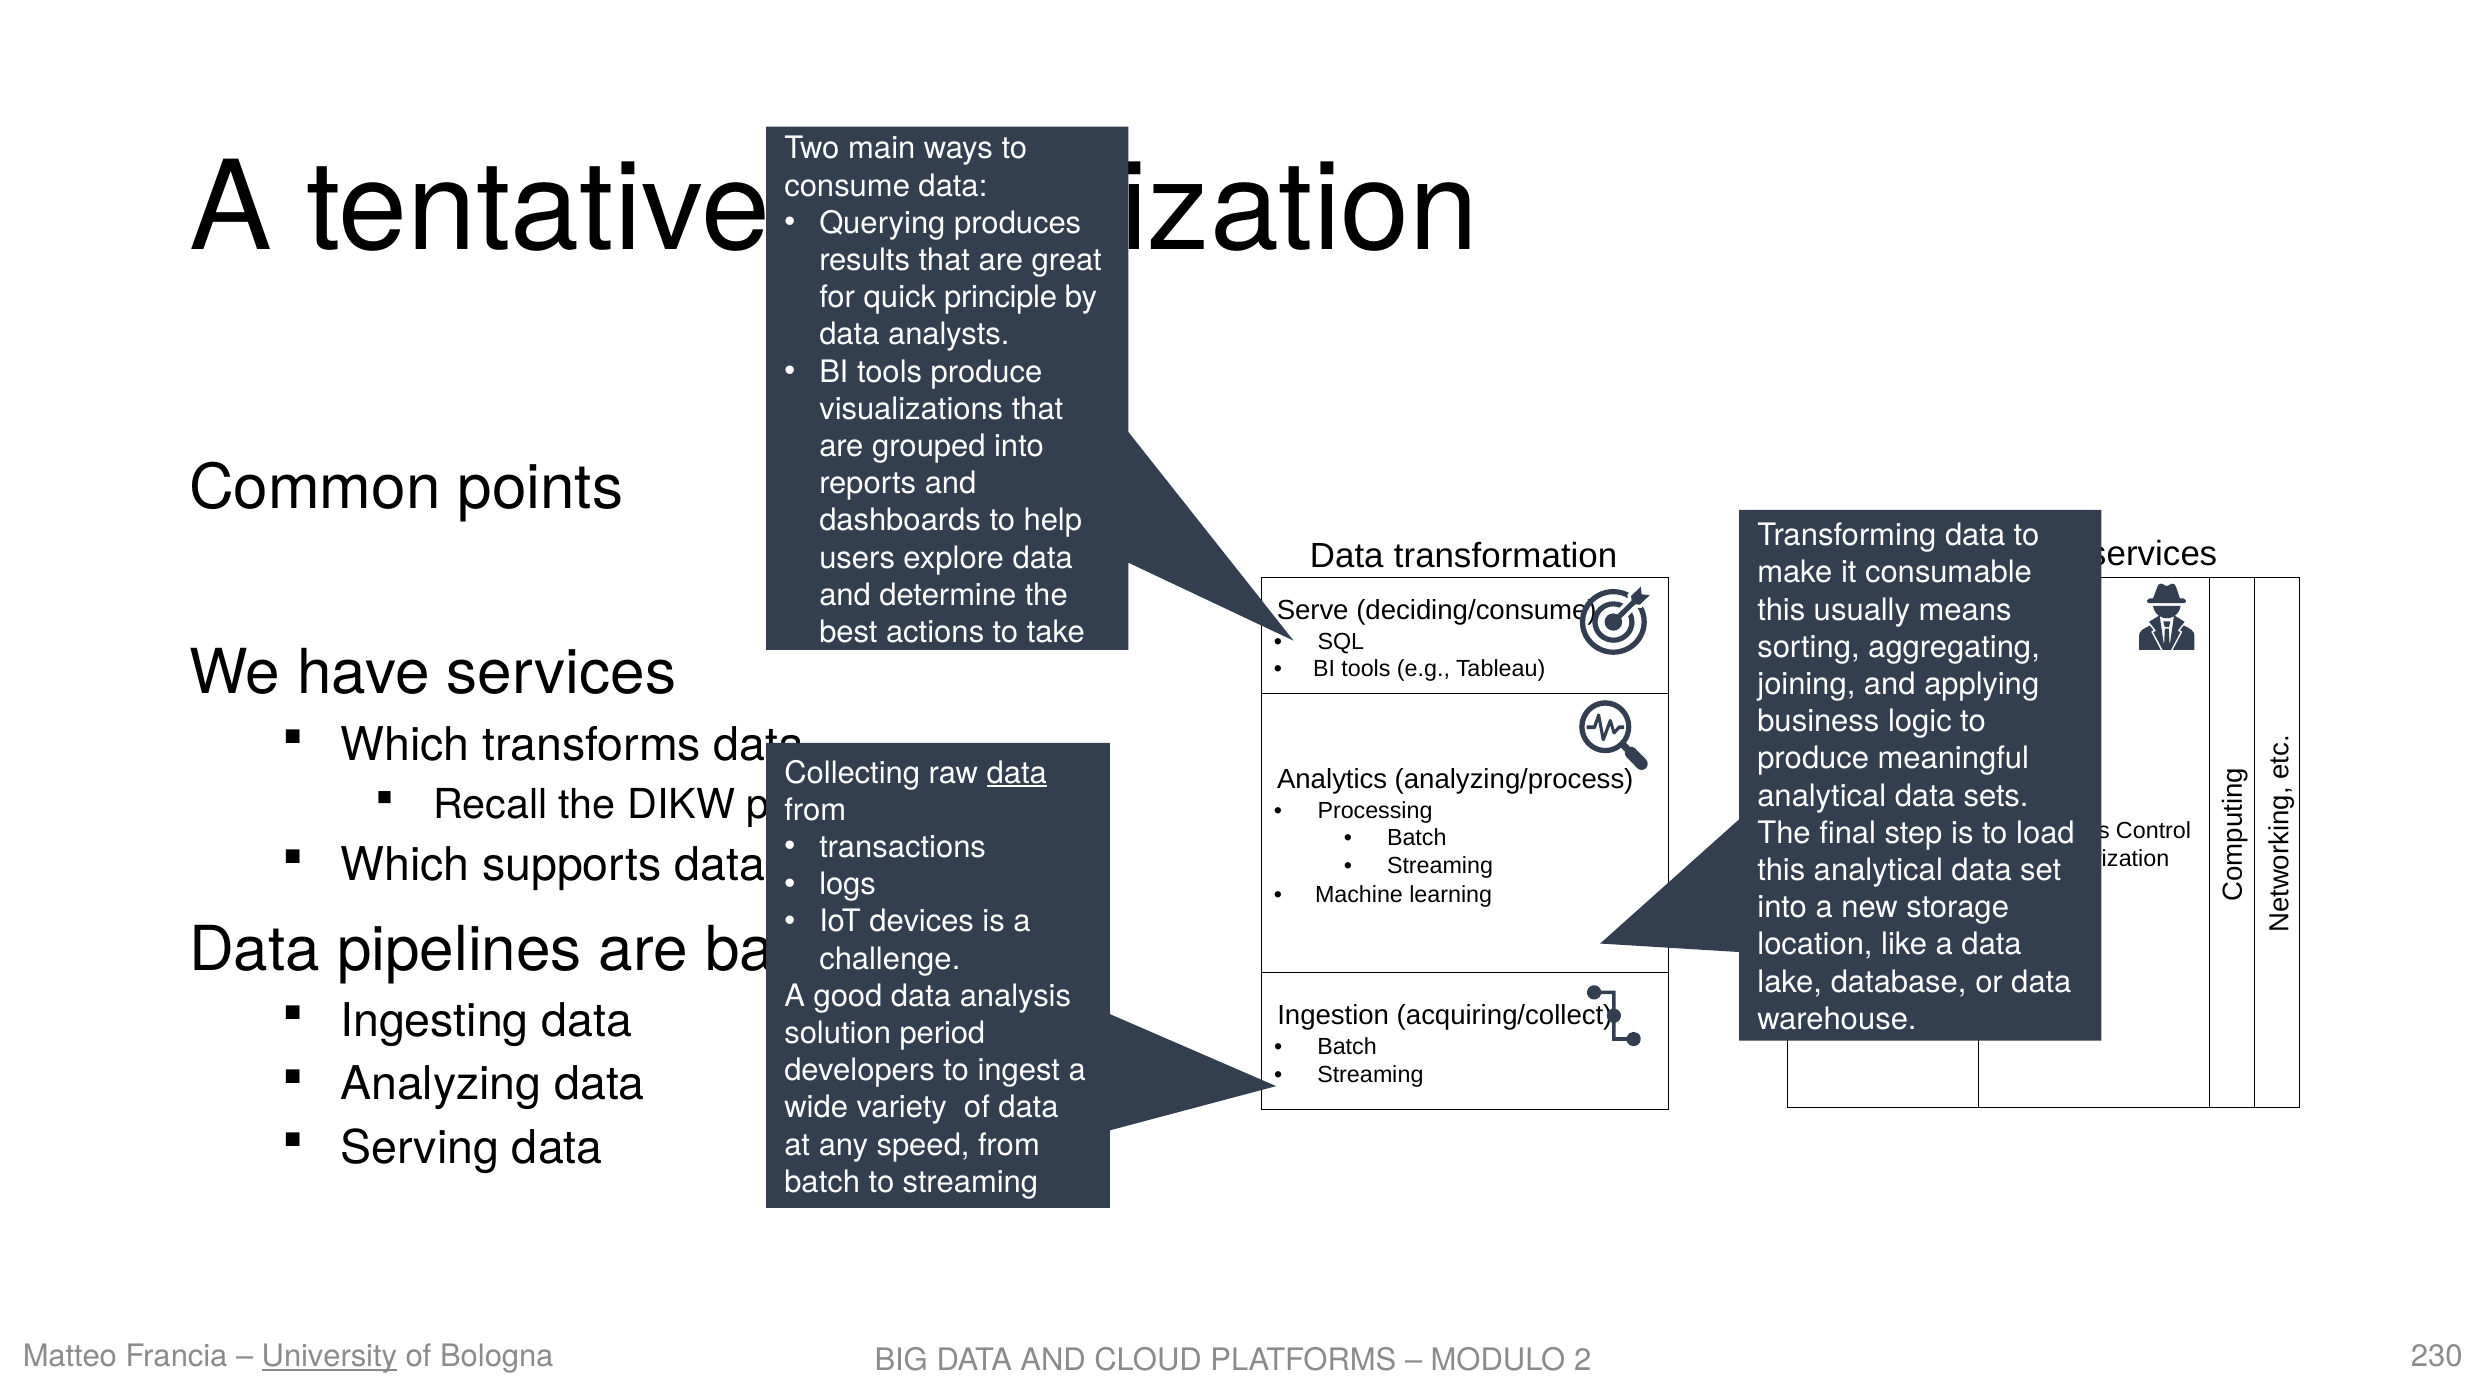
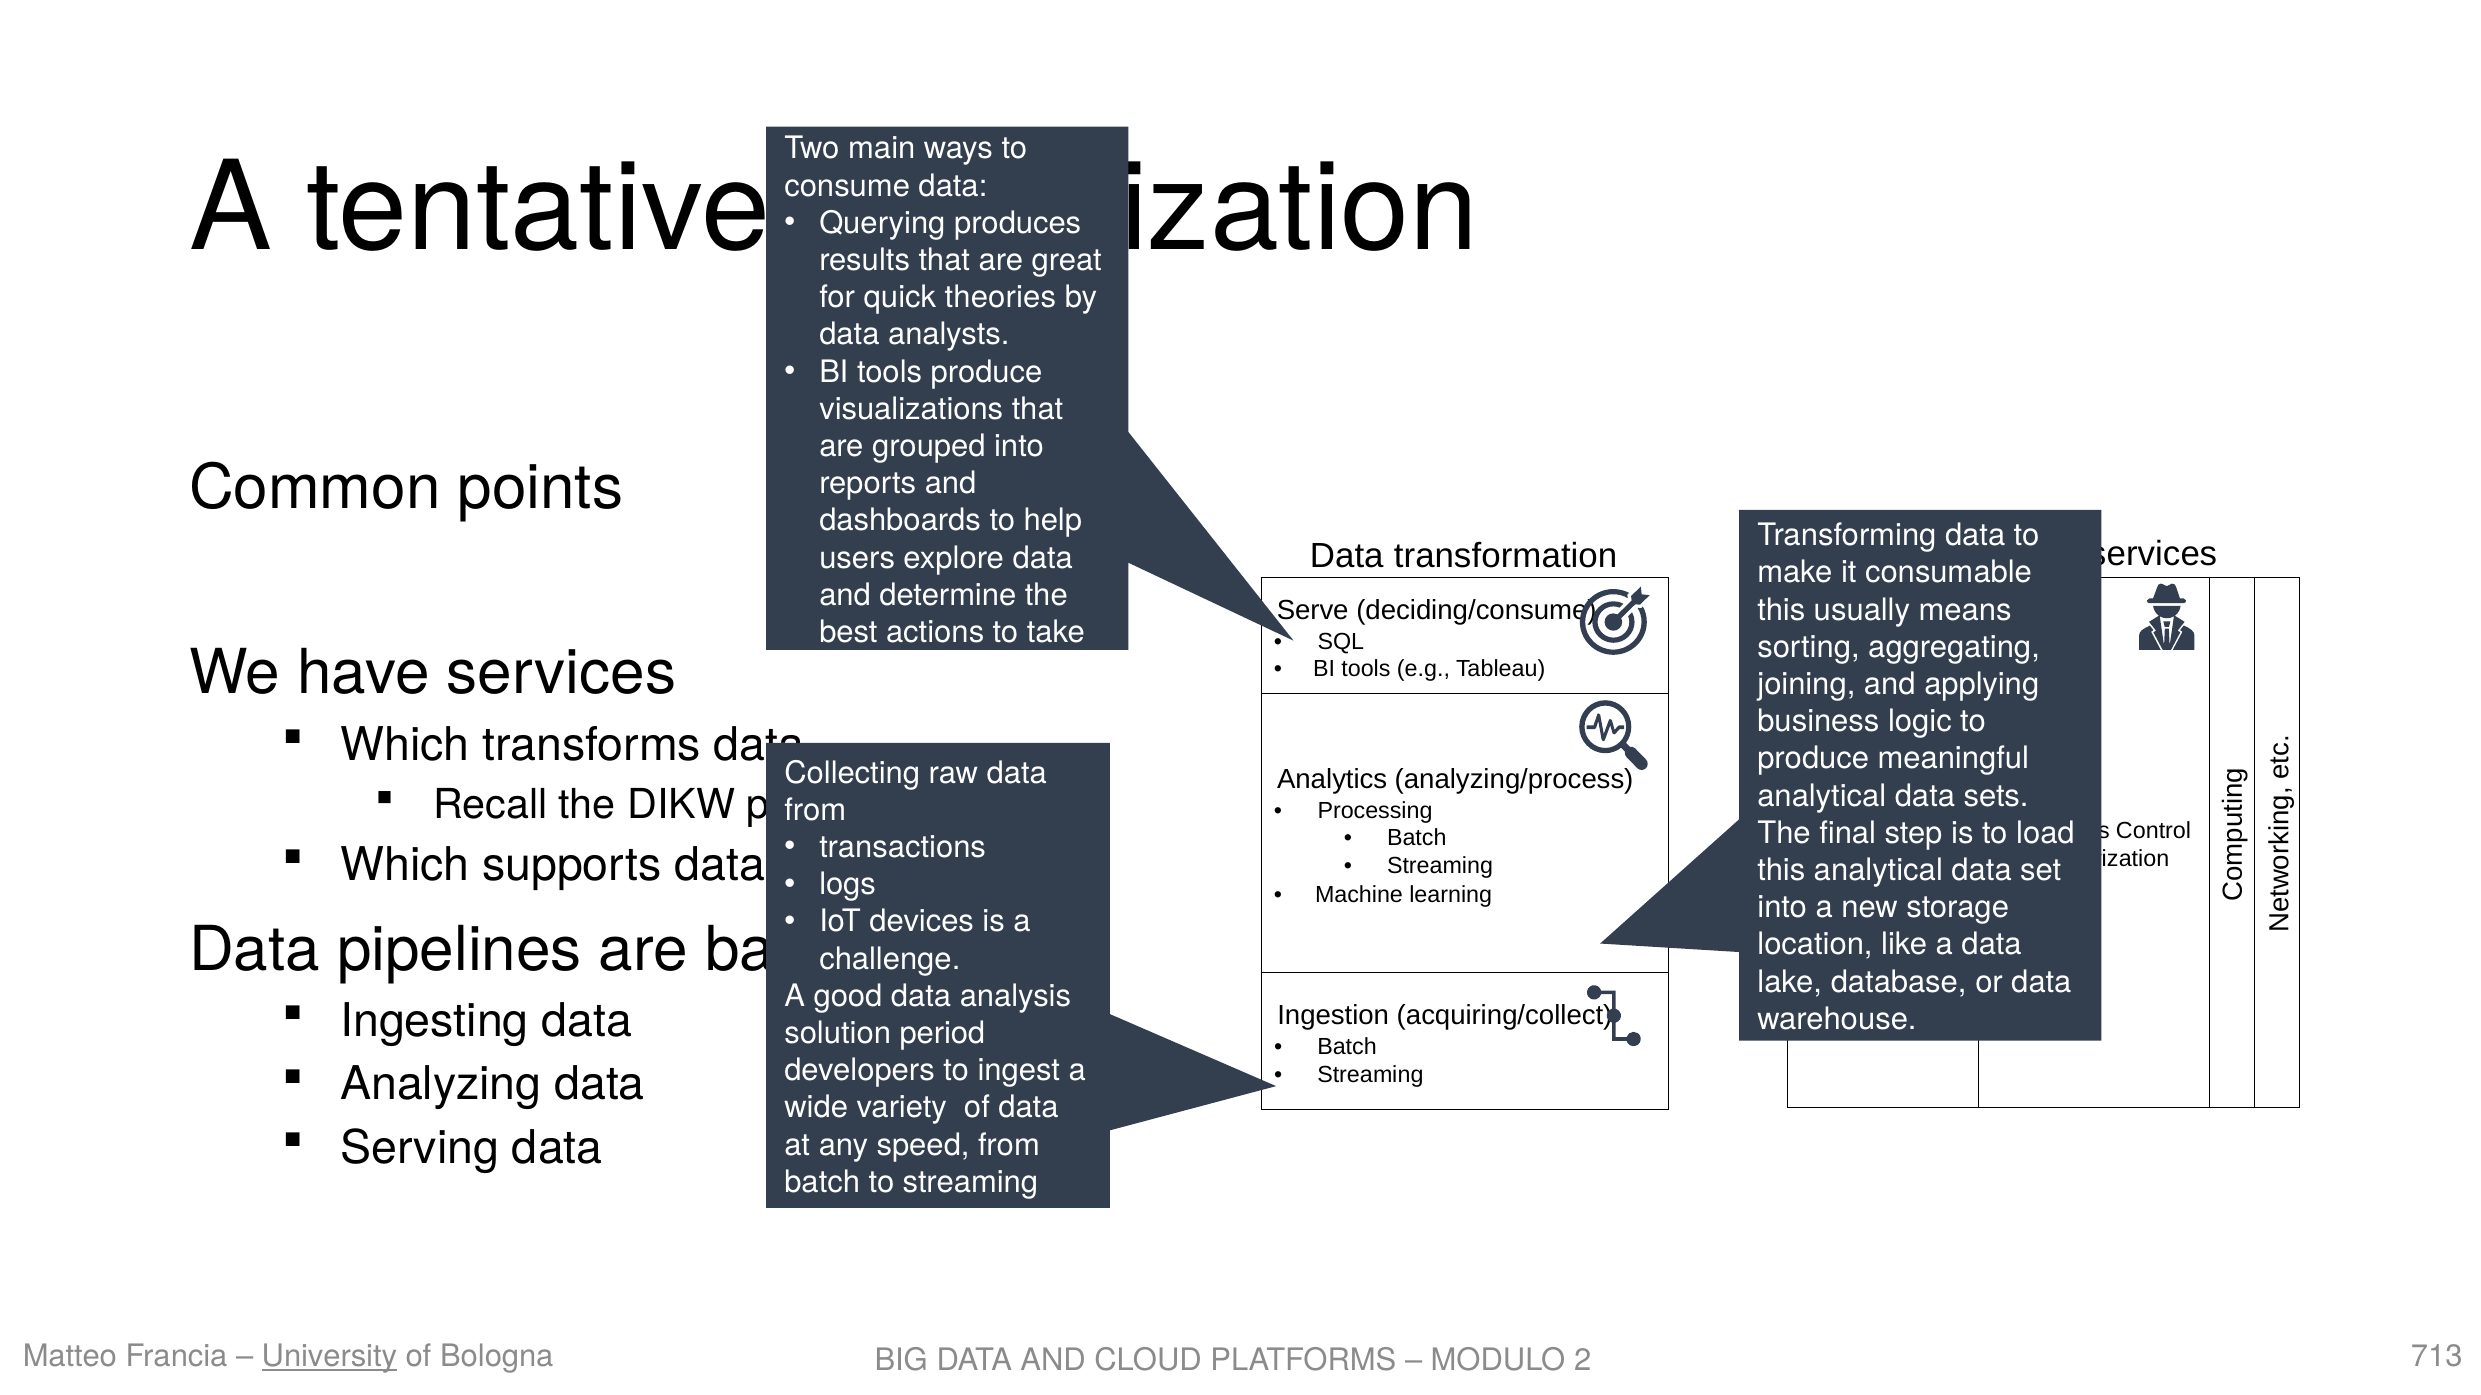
principle: principle -> theories
data at (1017, 773) underline: present -> none
230: 230 -> 713
